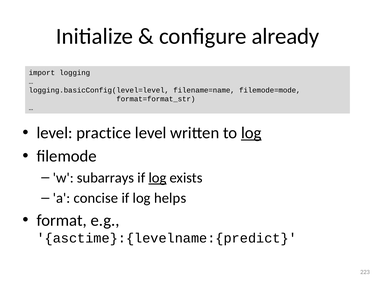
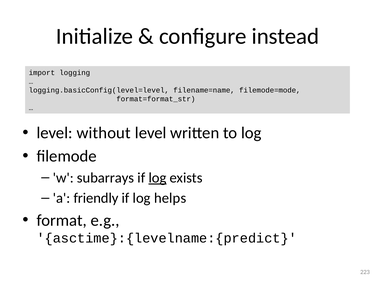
already: already -> instead
practice: practice -> without
log at (251, 133) underline: present -> none
concise: concise -> friendly
